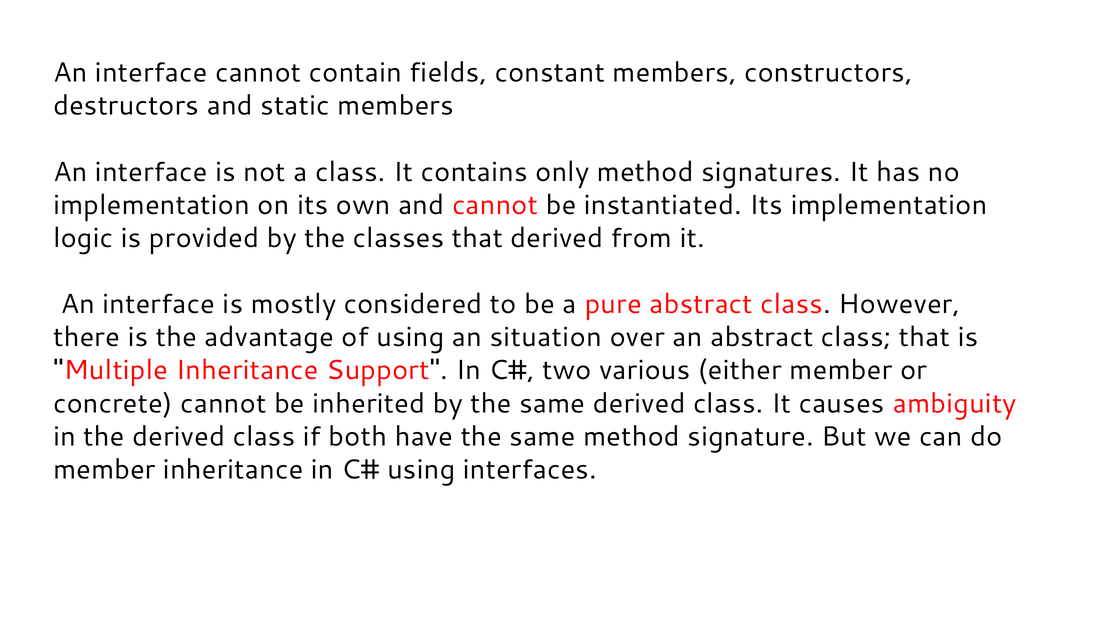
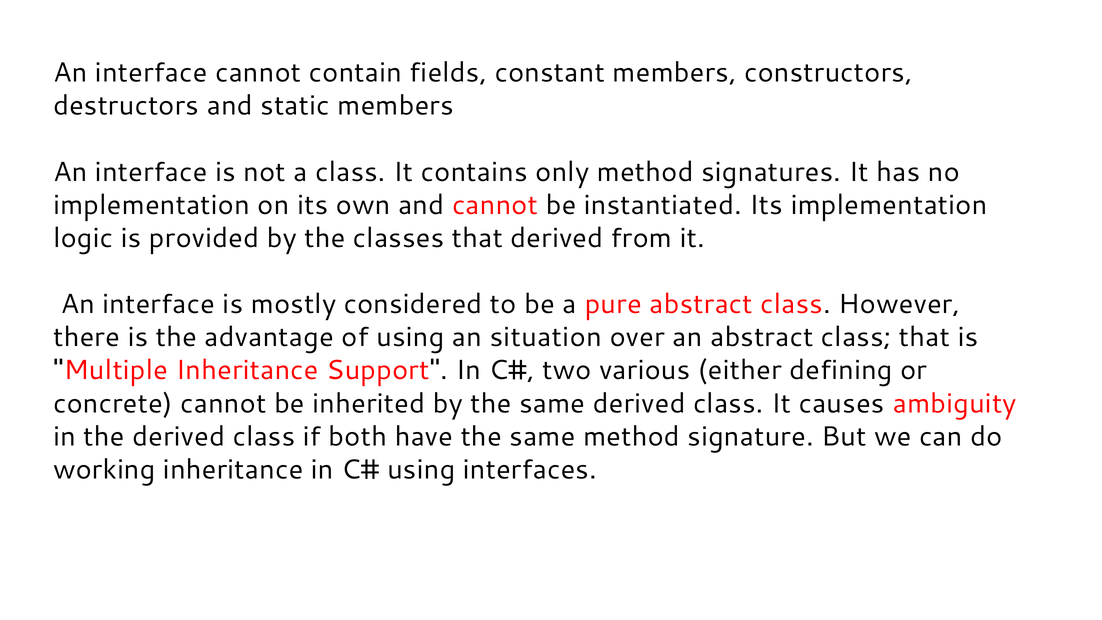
either member: member -> defining
member at (104, 470): member -> working
